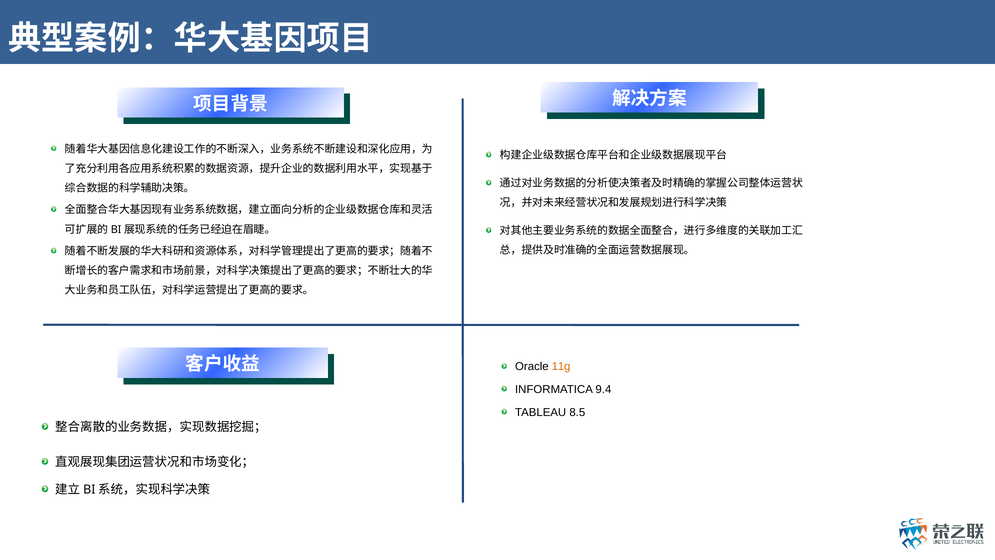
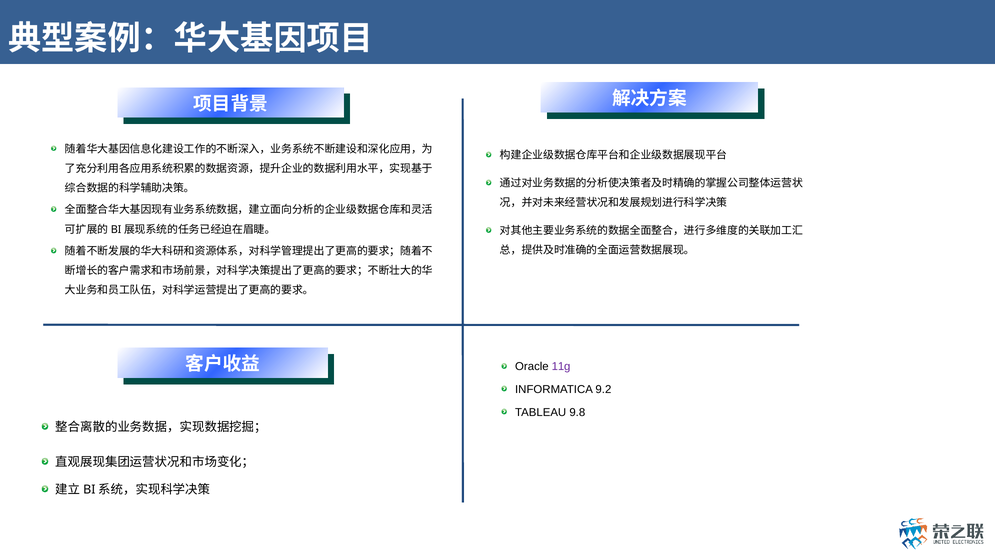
11g colour: orange -> purple
9.4: 9.4 -> 9.2
8.5: 8.5 -> 9.8
